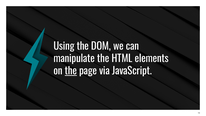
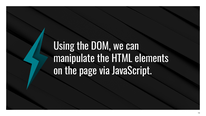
the at (71, 71) underline: present -> none
